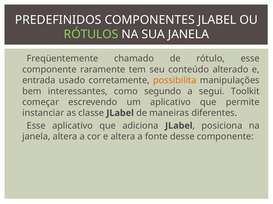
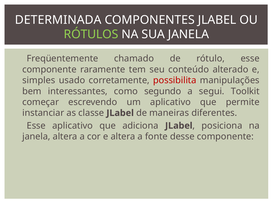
PREDEFINIDOS: PREDEFINIDOS -> DETERMINADA
entrada: entrada -> simples
possibilita colour: orange -> red
